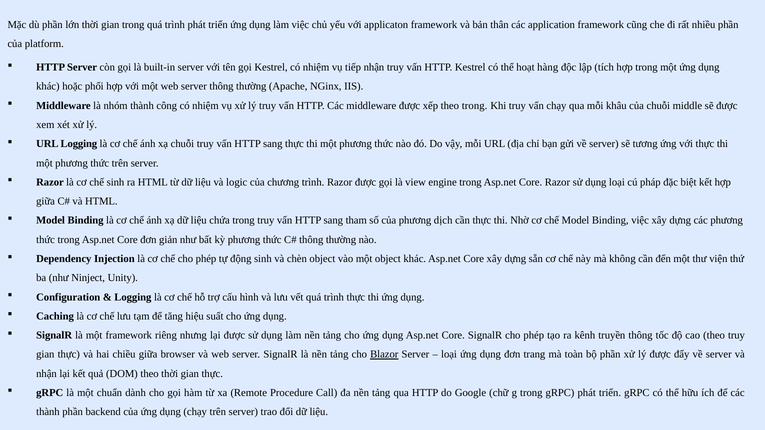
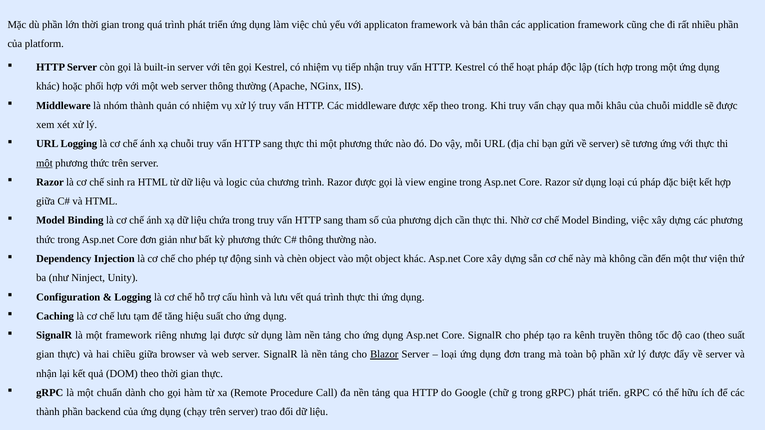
hoạt hàng: hàng -> pháp
công: công -> quản
một at (44, 163) underline: none -> present
theo truy: truy -> suất
